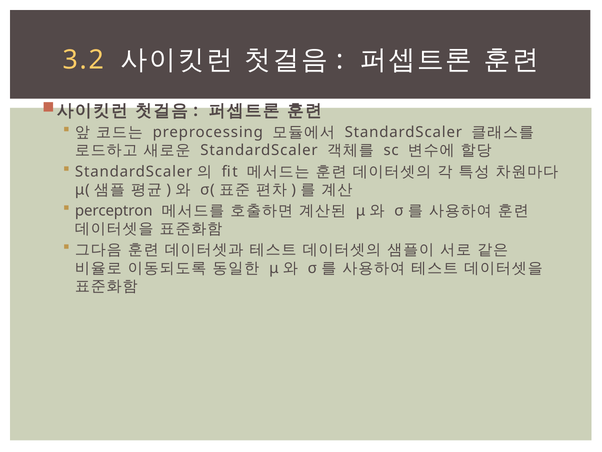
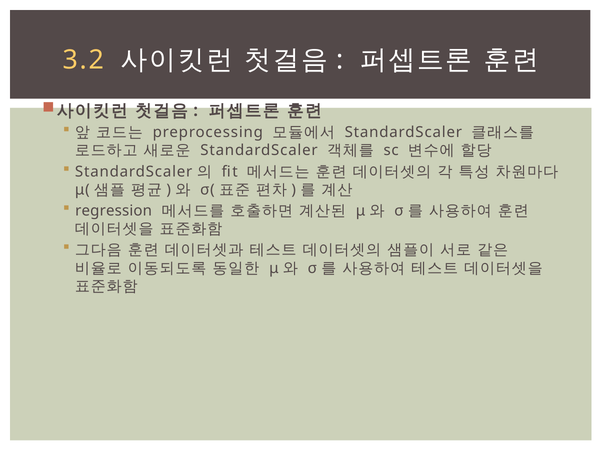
perceptron: perceptron -> regression
